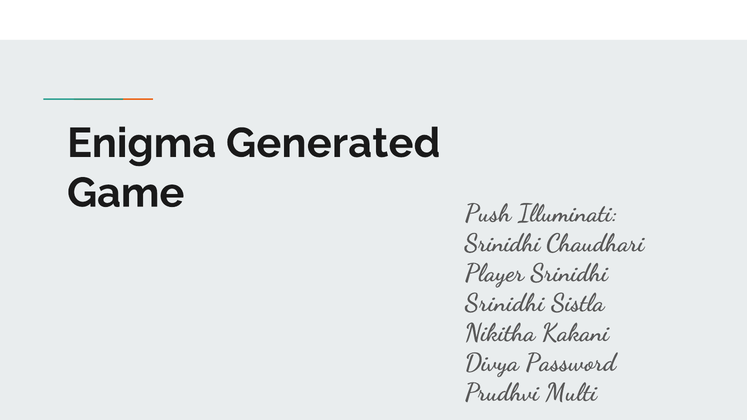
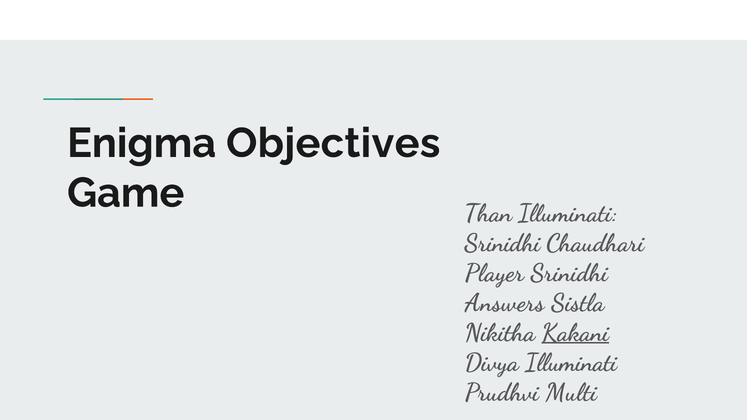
Generated: Generated -> Objectives
Push: Push -> Than
Srinidhi at (504, 302): Srinidhi -> Answers
Kakani underline: none -> present
Divya Password: Password -> Illuminati
